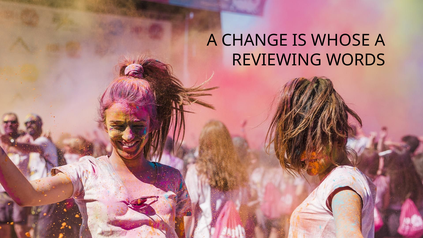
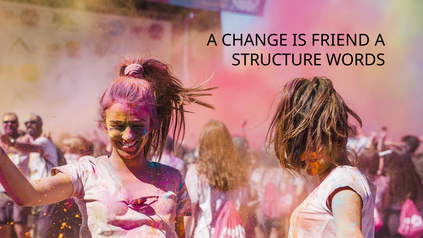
WHOSE: WHOSE -> FRIEND
REVIEWING: REVIEWING -> STRUCTURE
